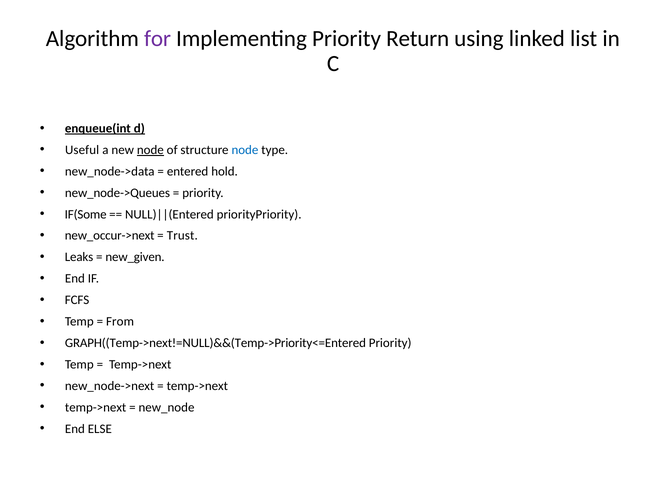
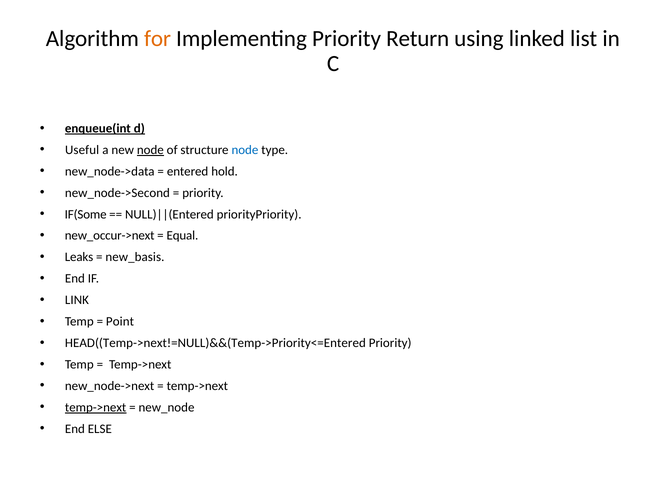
for colour: purple -> orange
new_node->Queues: new_node->Queues -> new_node->Second
Trust: Trust -> Equal
new_given: new_given -> new_basis
FCFS: FCFS -> LINK
From: From -> Point
GRAPH((Temp->next!=NULL)&&(Temp->Priority<=Entered: GRAPH((Temp->next!=NULL)&&(Temp->Priority<=Entered -> HEAD((Temp->next!=NULL)&&(Temp->Priority<=Entered
temp->next at (96, 408) underline: none -> present
